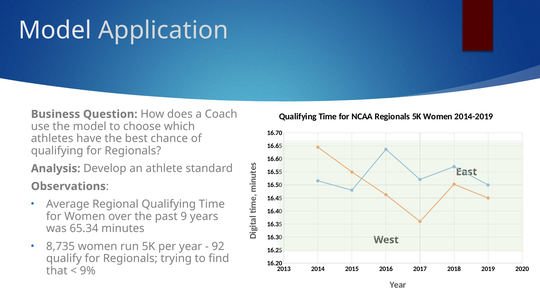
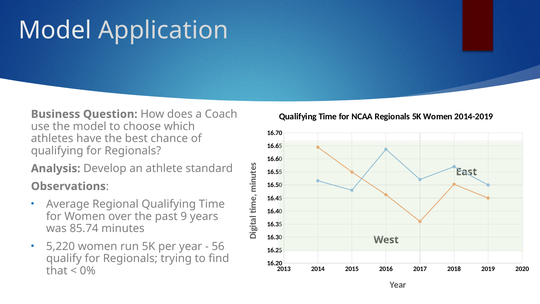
65.34: 65.34 -> 85.74
8,735: 8,735 -> 5,220
92: 92 -> 56
9%: 9% -> 0%
